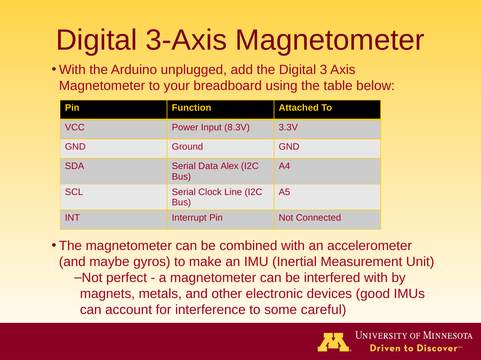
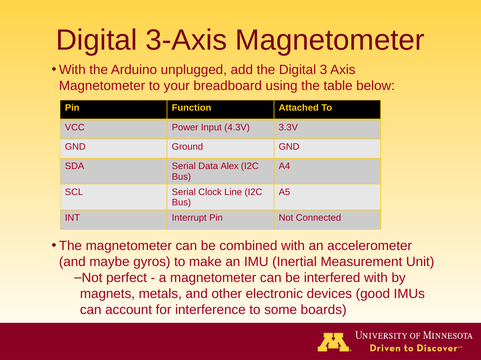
8.3V: 8.3V -> 4.3V
careful: careful -> boards
